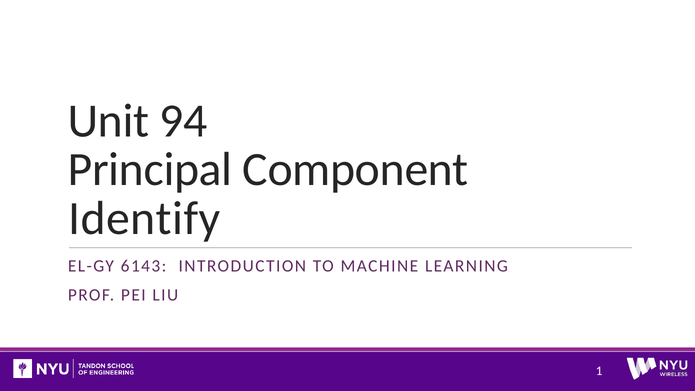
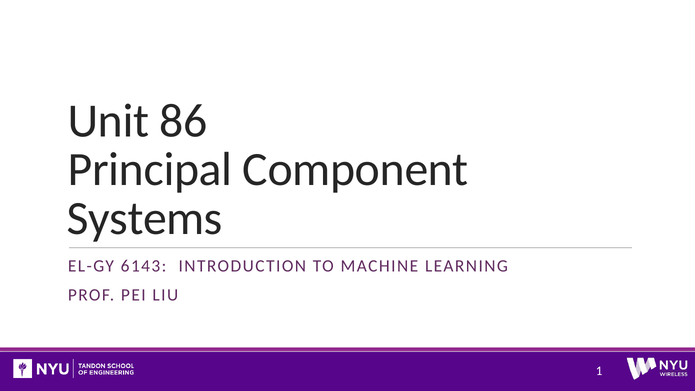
94: 94 -> 86
Identify: Identify -> Systems
